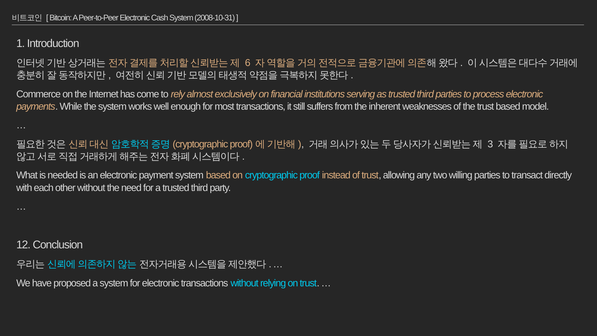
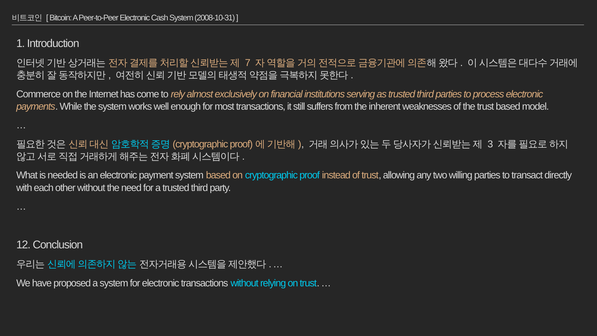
6: 6 -> 7
